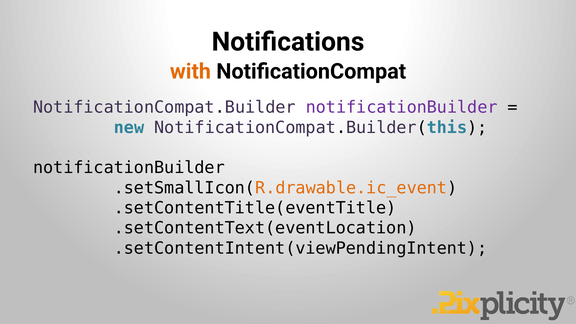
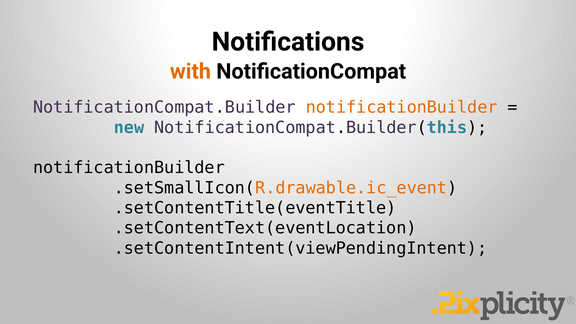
notificationBuilder at (402, 107) colour: purple -> orange
